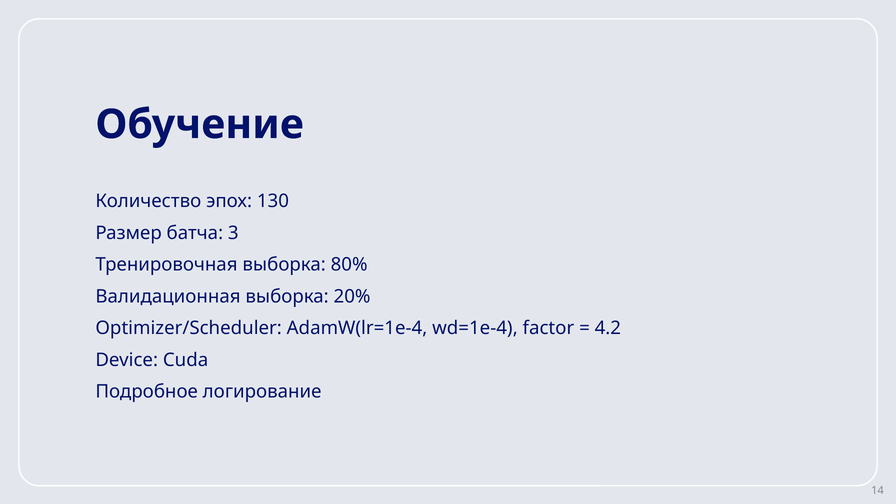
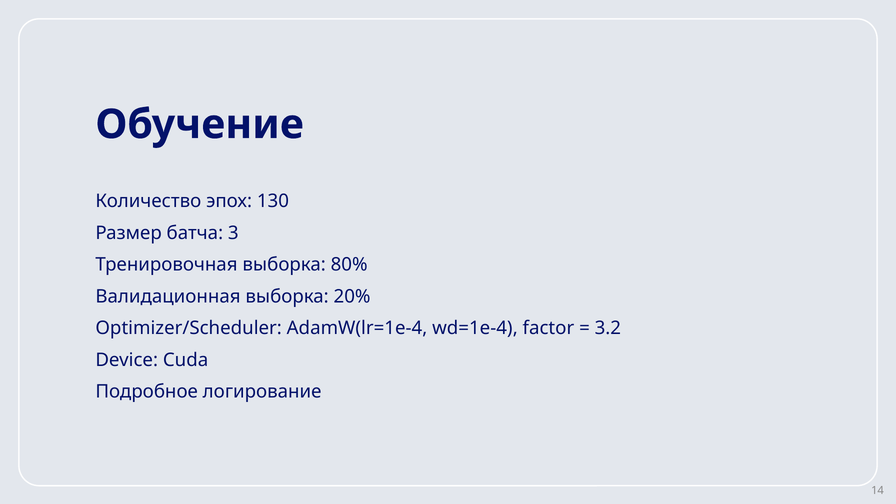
4.2: 4.2 -> 3.2
